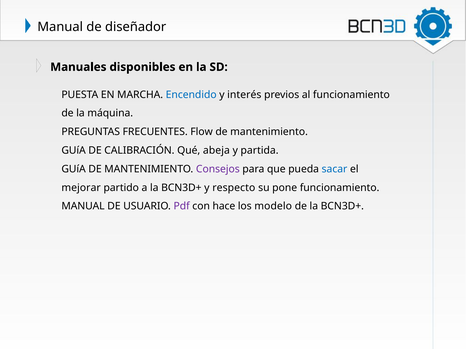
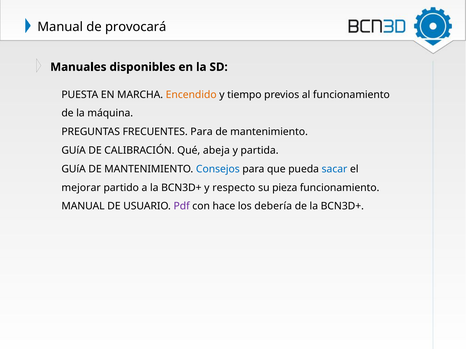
diseñador: diseñador -> provocará
Encendido colour: blue -> orange
interés: interés -> tiempo
FRECUENTES Flow: Flow -> Para
Consejos colour: purple -> blue
pone: pone -> pieza
modelo: modelo -> debería
